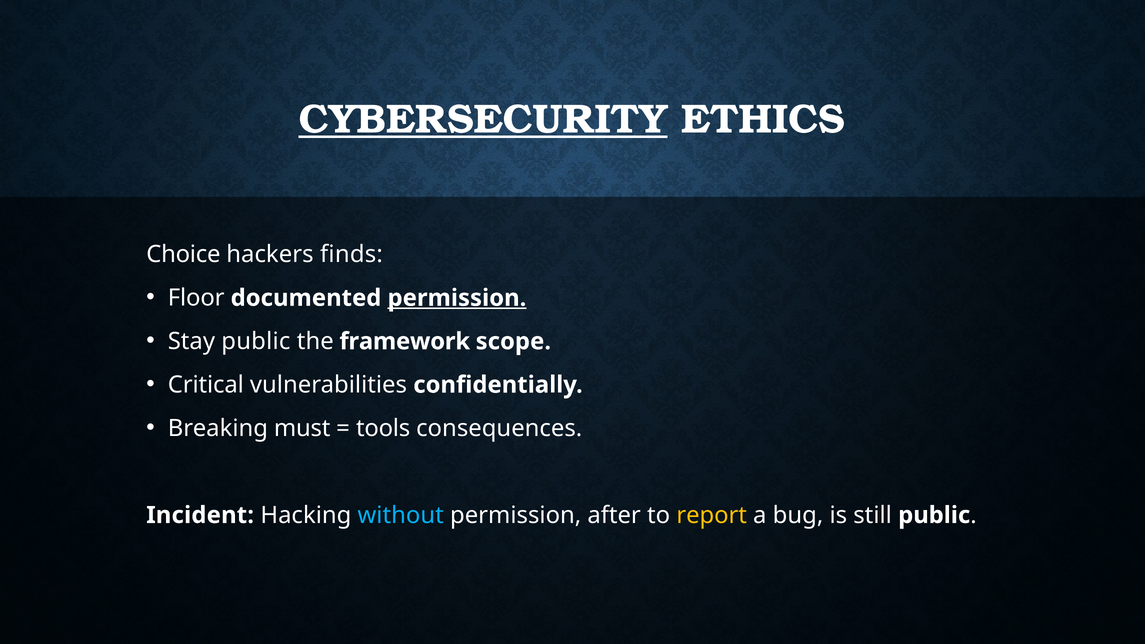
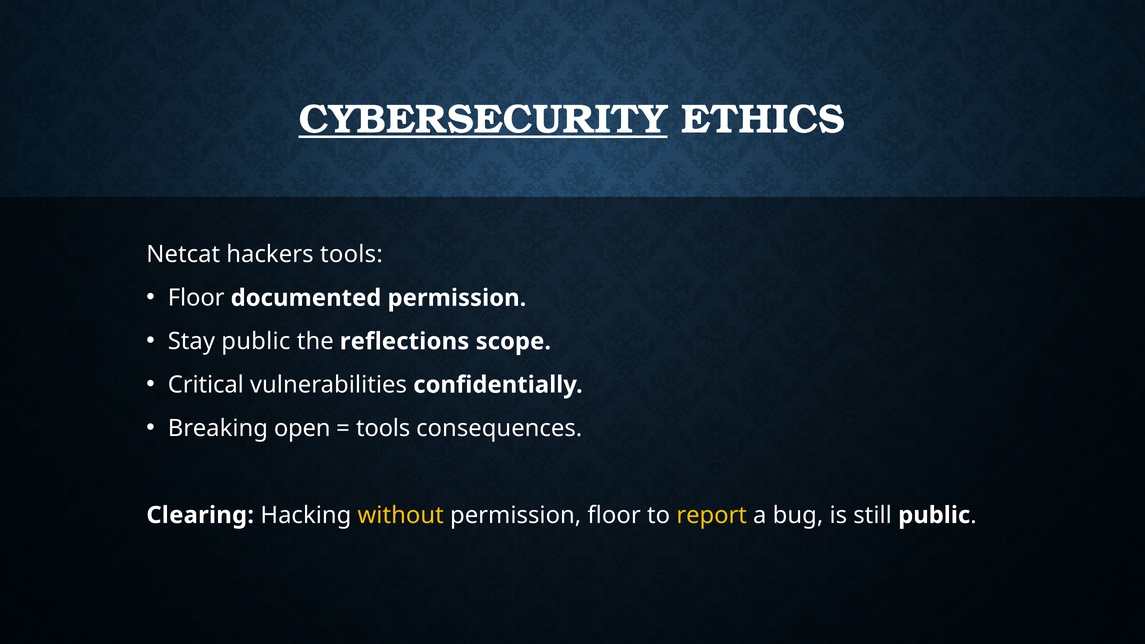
Choice: Choice -> Netcat
hackers finds: finds -> tools
permission at (457, 298) underline: present -> none
framework: framework -> reflections
must: must -> open
Incident: Incident -> Clearing
without colour: light blue -> yellow
permission after: after -> floor
